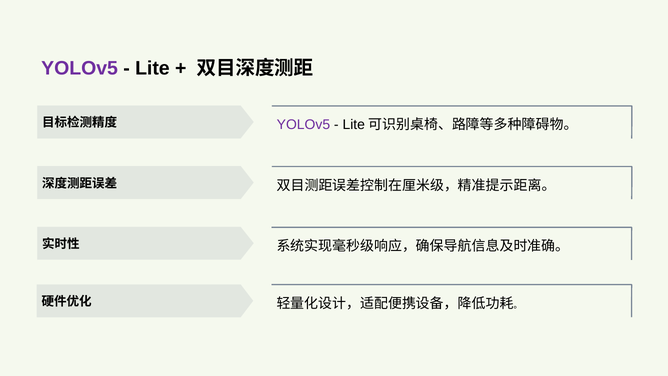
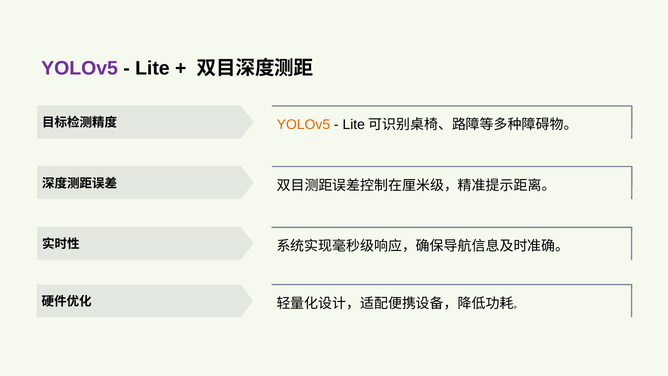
YOLOv5 at (303, 125) colour: purple -> orange
